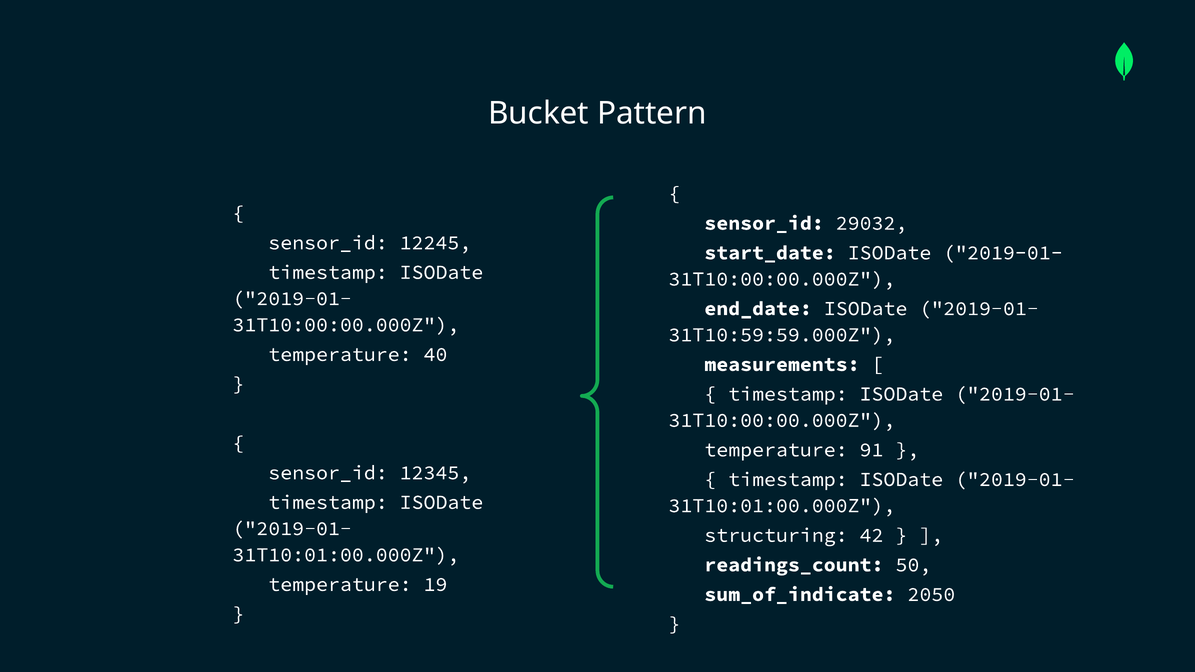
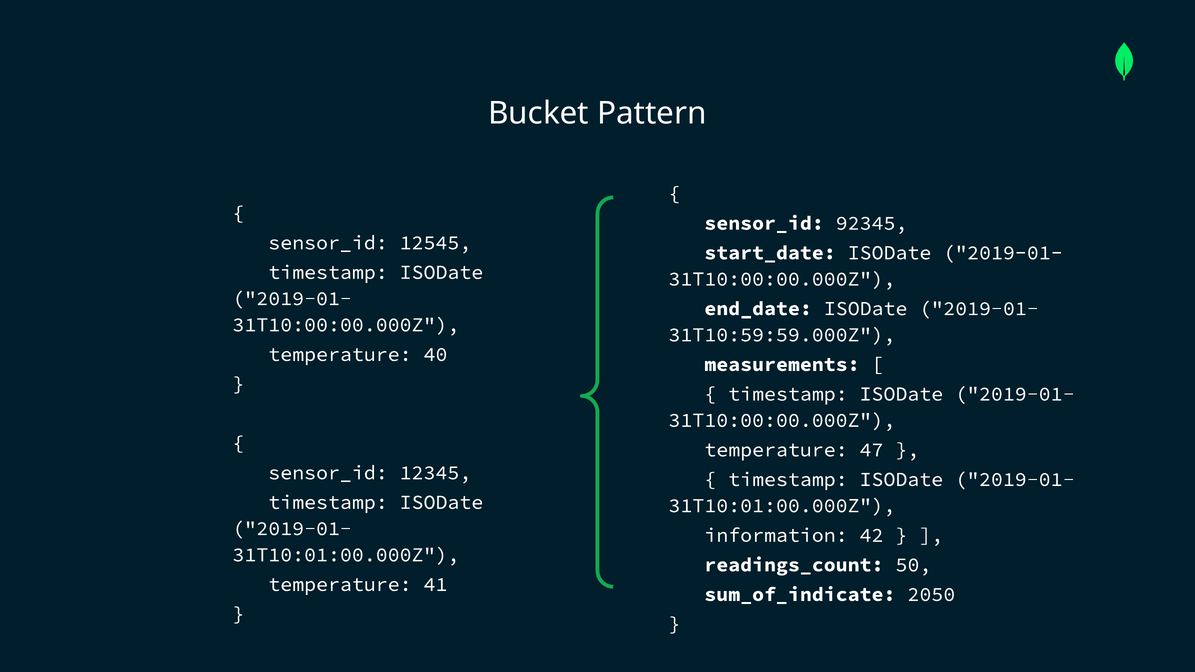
29032: 29032 -> 92345
12245: 12245 -> 12545
91: 91 -> 47
structuring: structuring -> information
19: 19 -> 41
